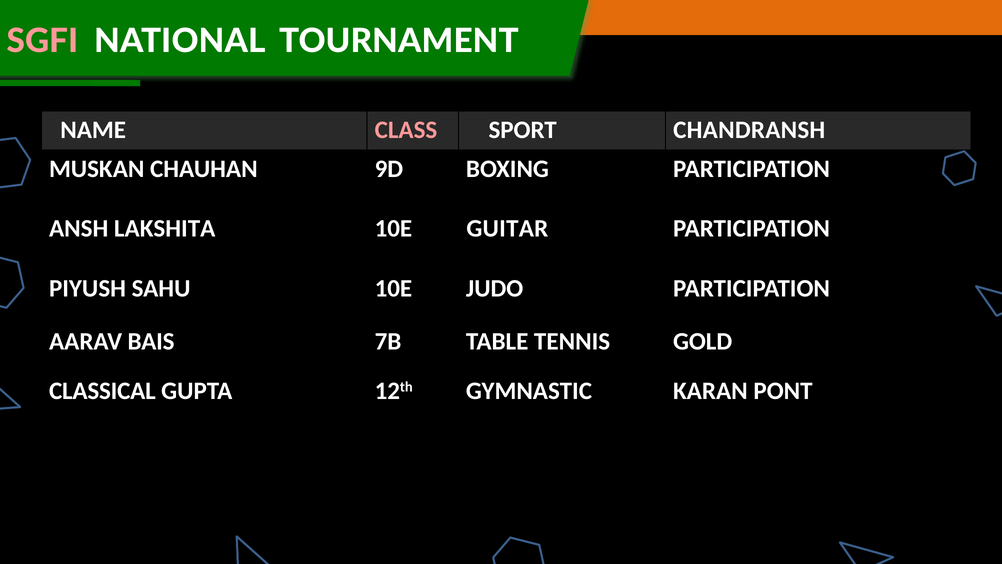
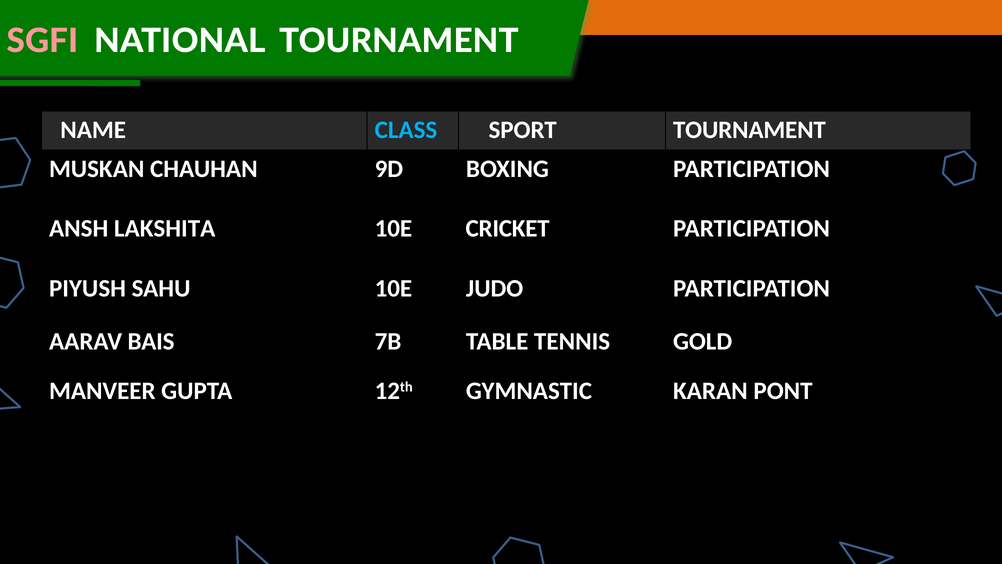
CLASS colour: pink -> light blue
SPORT CHANDRANSH: CHANDRANSH -> TOURNAMENT
GUITAR: GUITAR -> CRICKET
CLASSICAL: CLASSICAL -> MANVEER
